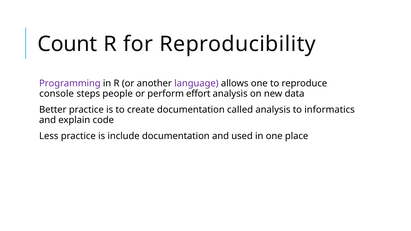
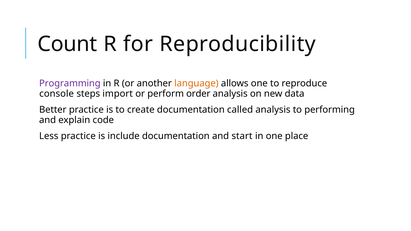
language colour: purple -> orange
people: people -> import
effort: effort -> order
informatics: informatics -> performing
used: used -> start
